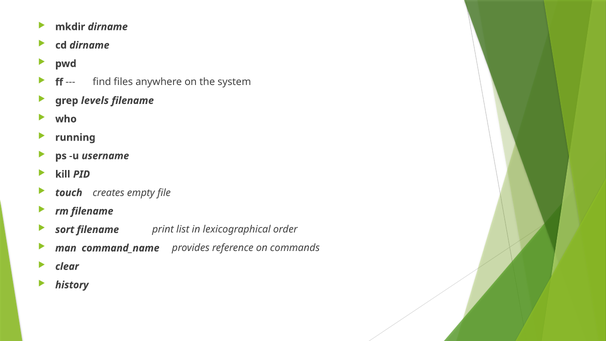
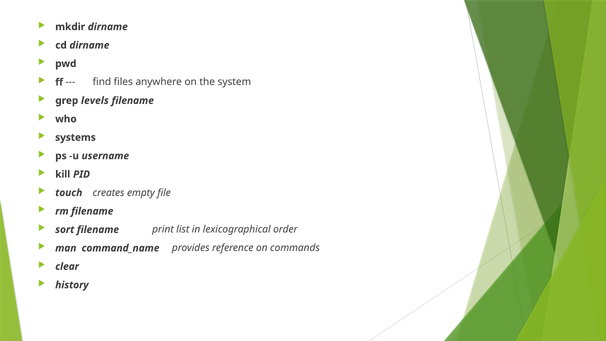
running: running -> systems
